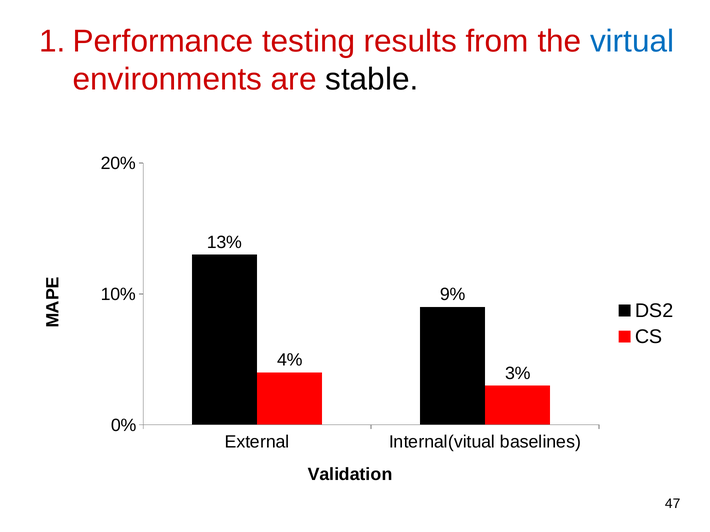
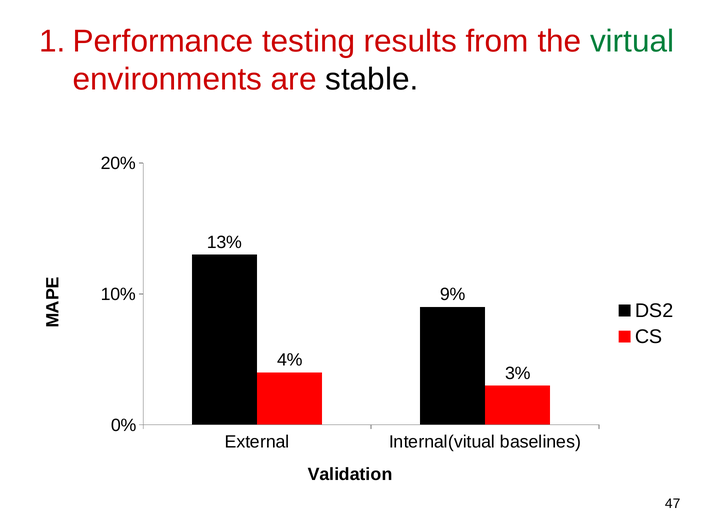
virtual colour: blue -> green
